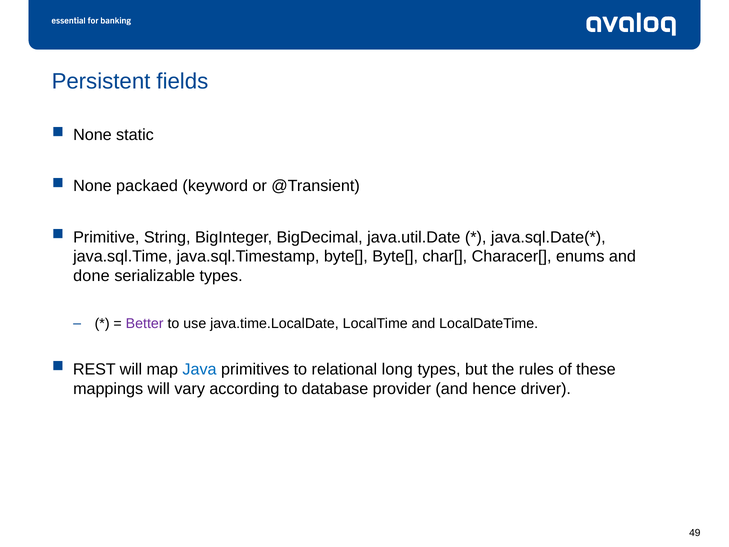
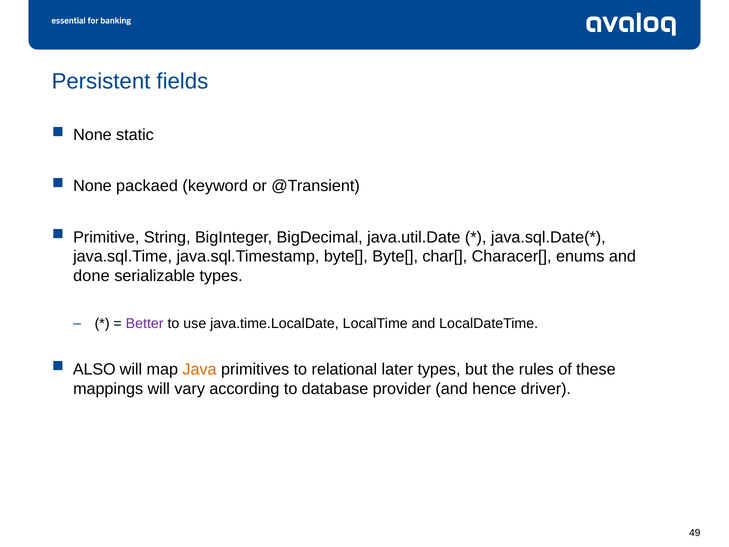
REST: REST -> ALSO
Java colour: blue -> orange
long: long -> later
